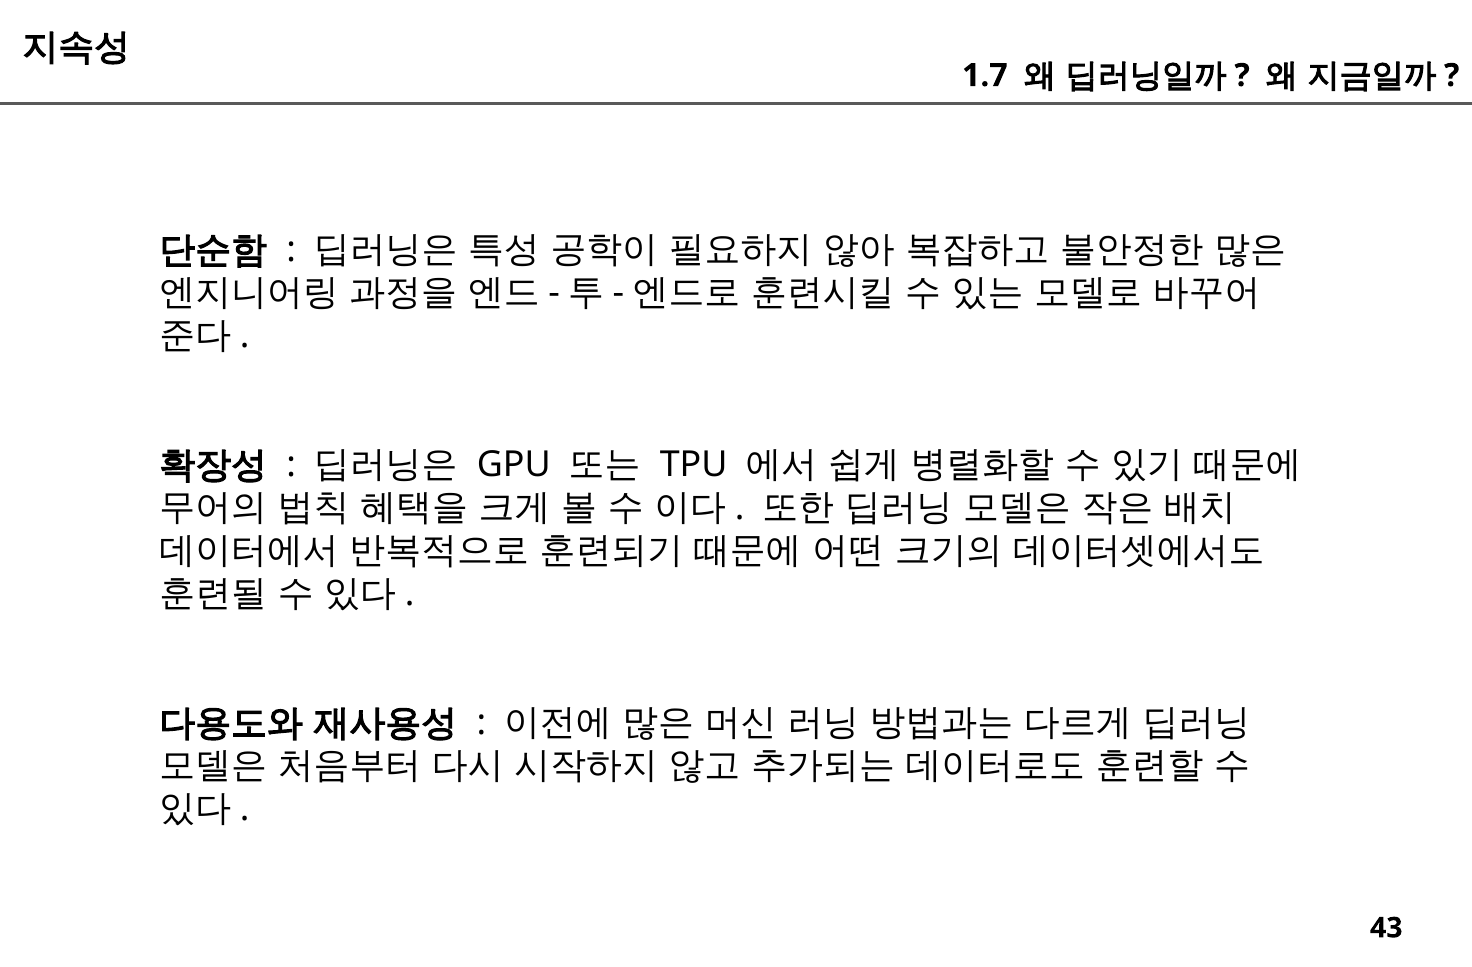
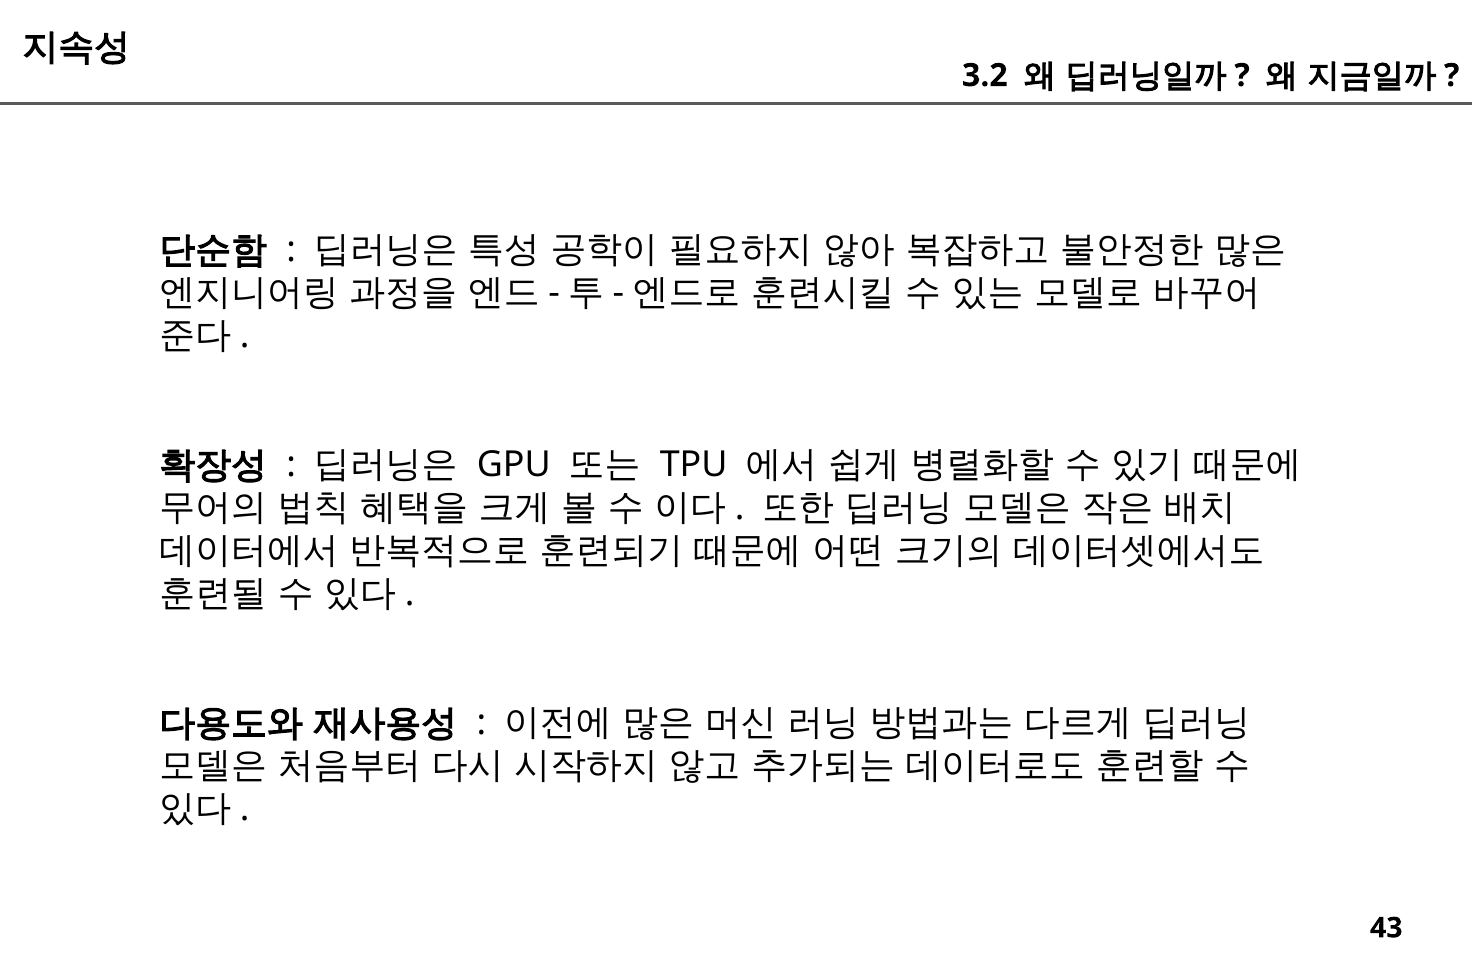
1.7: 1.7 -> 3.2
